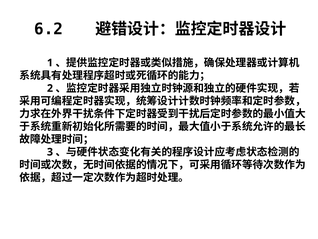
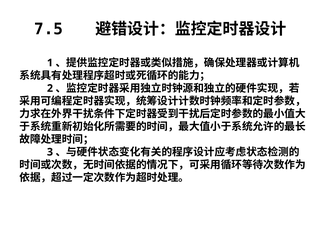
6.2: 6.2 -> 7.5
